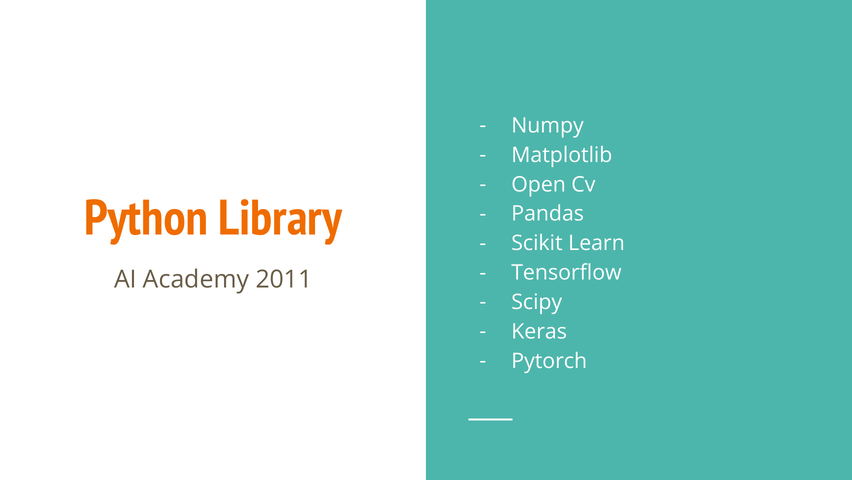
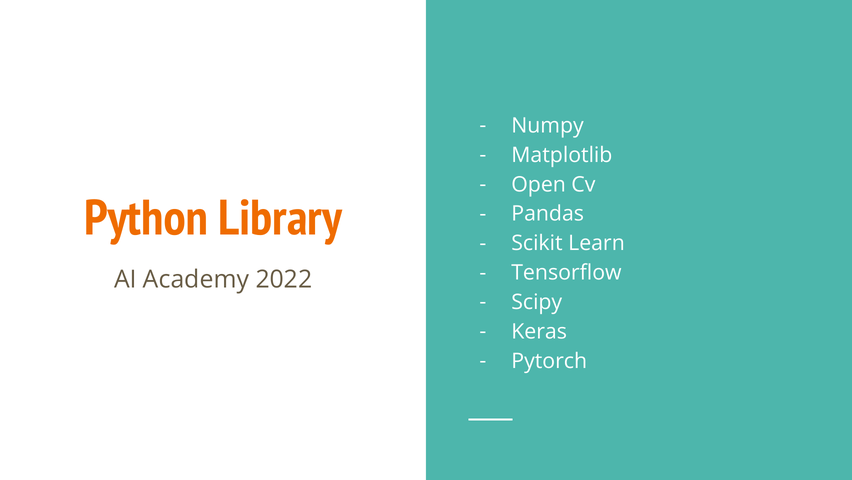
2011: 2011 -> 2022
